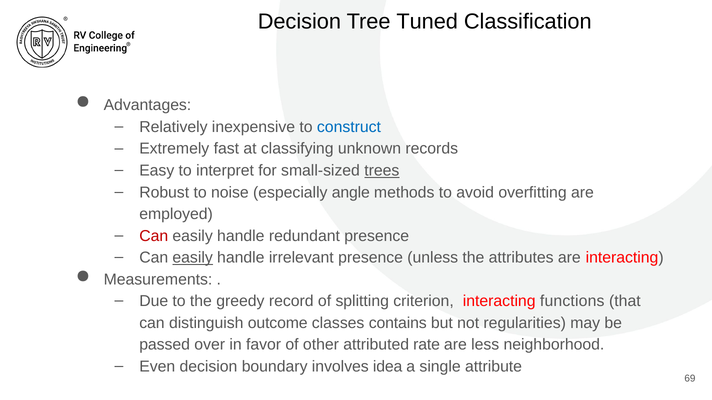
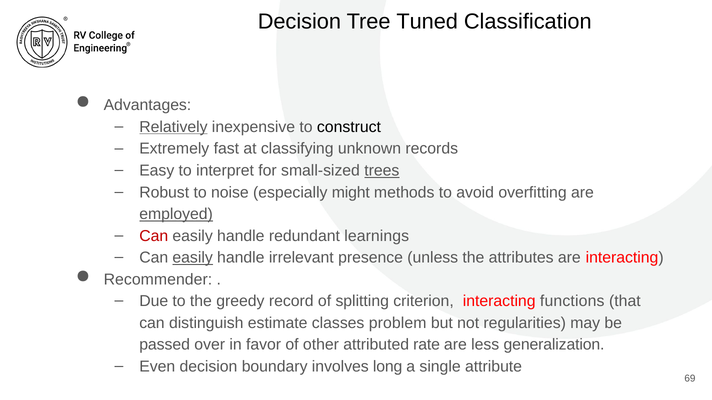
Relatively underline: none -> present
construct colour: blue -> black
angle: angle -> might
employed underline: none -> present
redundant presence: presence -> learnings
Measurements: Measurements -> Recommender
outcome: outcome -> estimate
contains: contains -> problem
neighborhood: neighborhood -> generalization
idea: idea -> long
